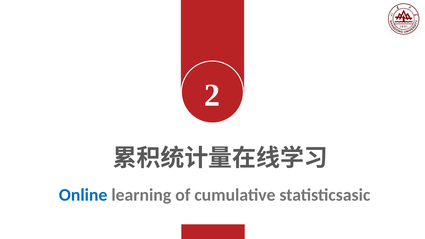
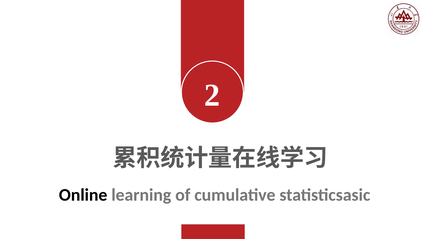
Online colour: blue -> black
